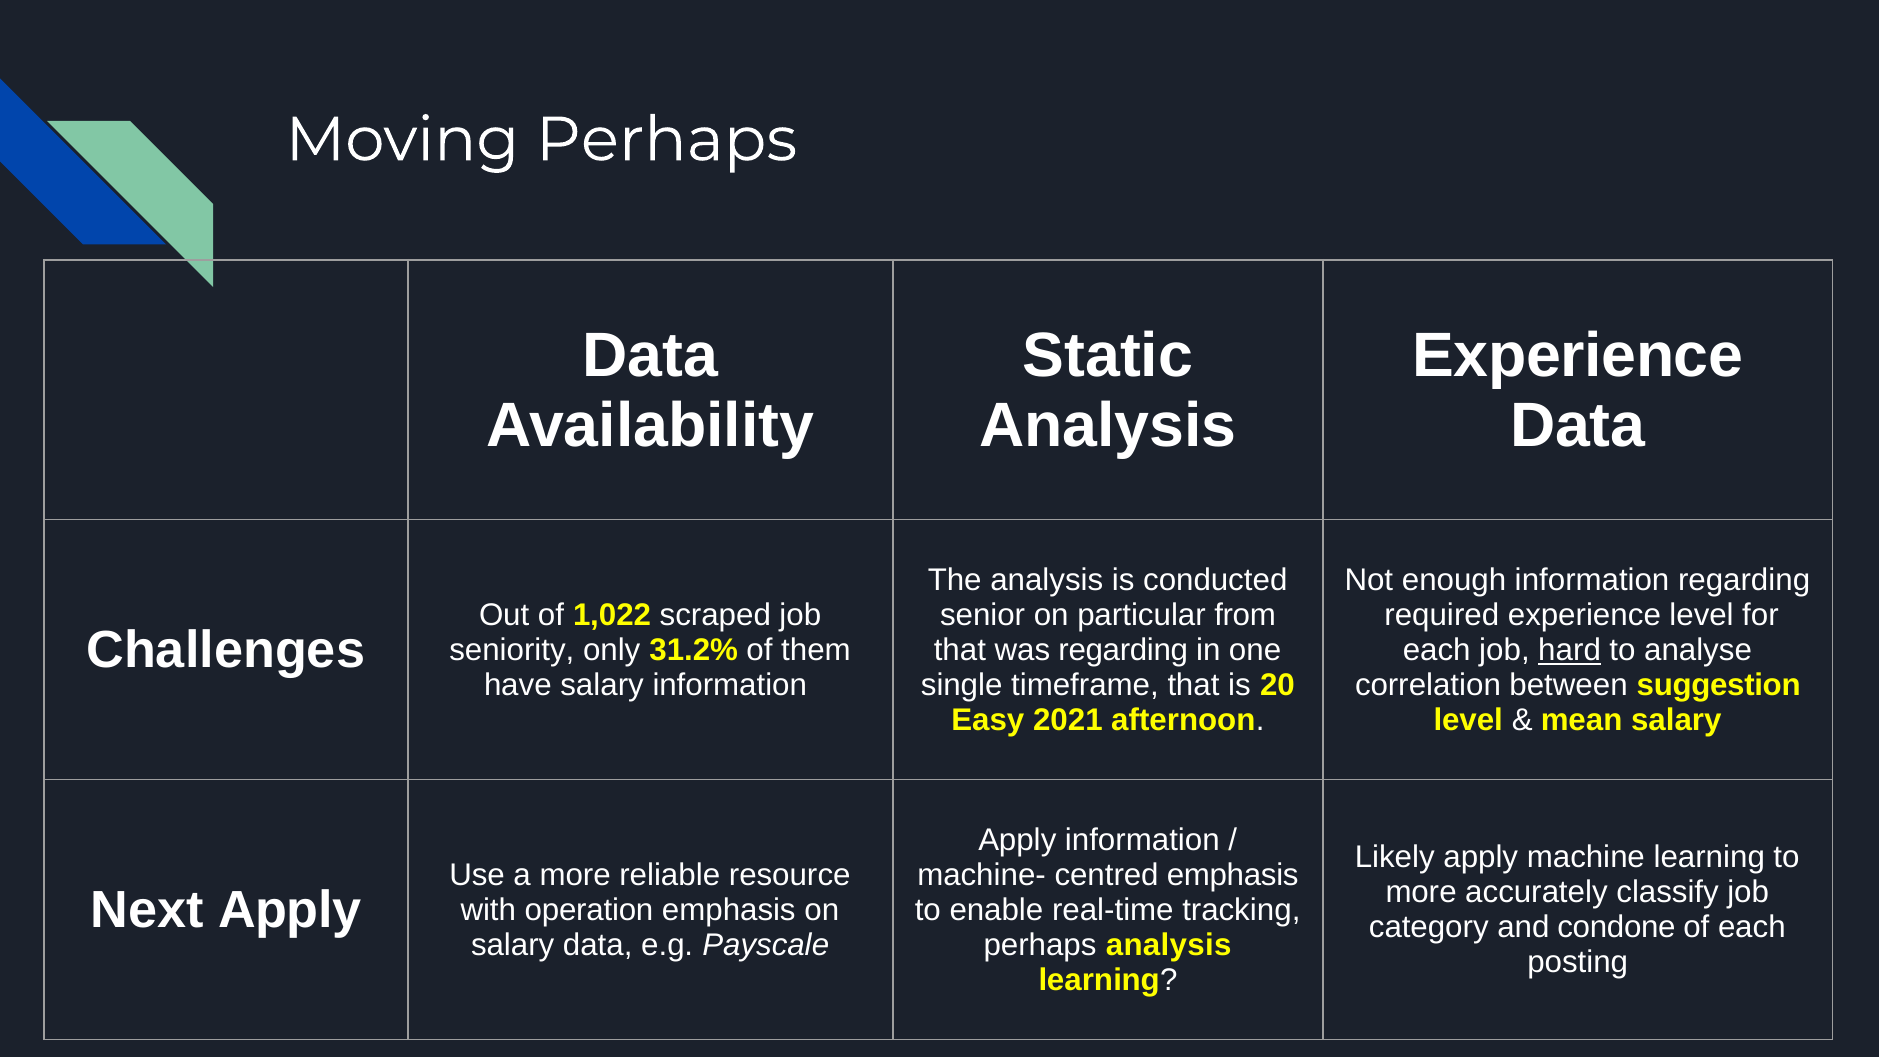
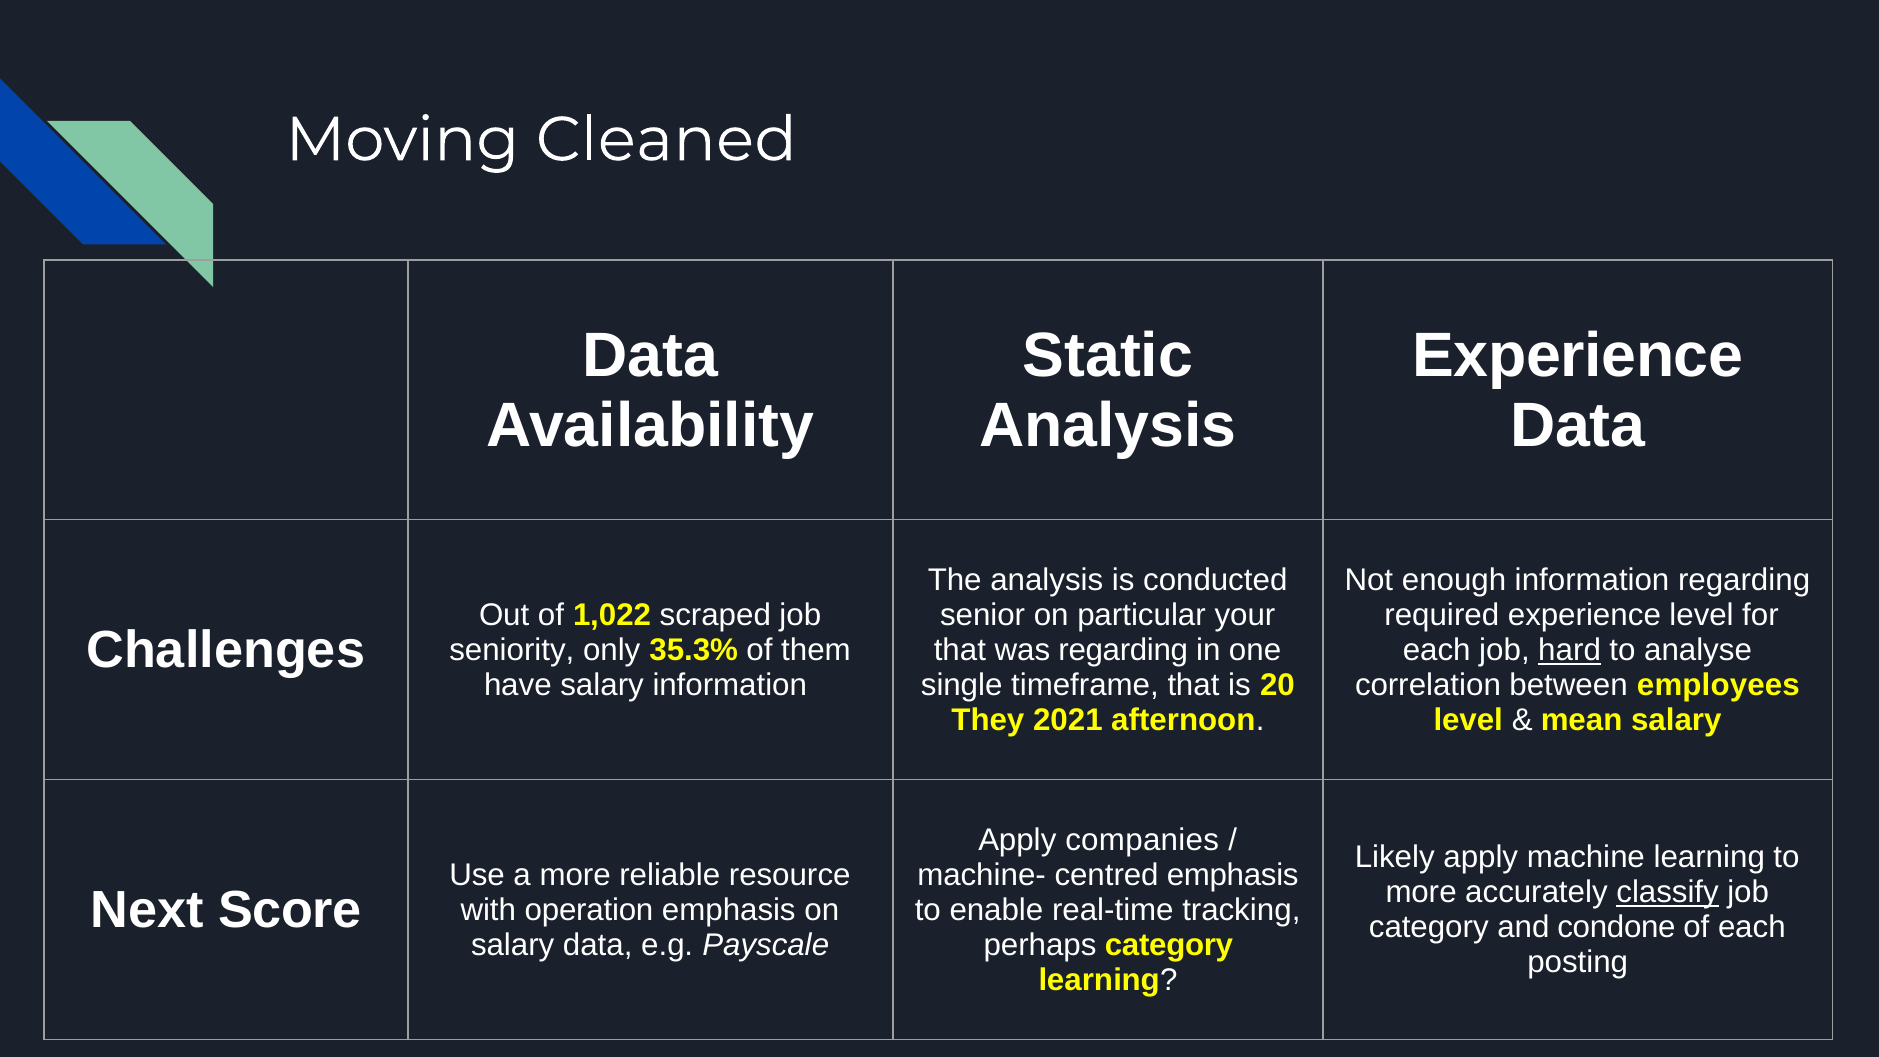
Moving Perhaps: Perhaps -> Cleaned
from: from -> your
31.2%: 31.2% -> 35.3%
suggestion: suggestion -> employees
Easy: Easy -> They
Apply information: information -> companies
classify underline: none -> present
Next Apply: Apply -> Score
perhaps analysis: analysis -> category
